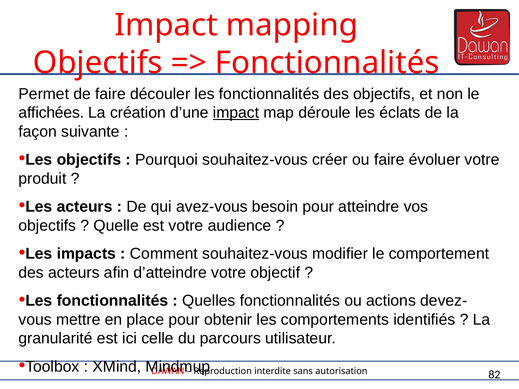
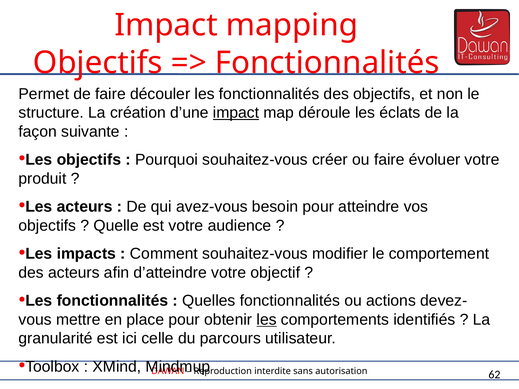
affichées: affichées -> structure
les at (267, 320) underline: none -> present
82: 82 -> 62
